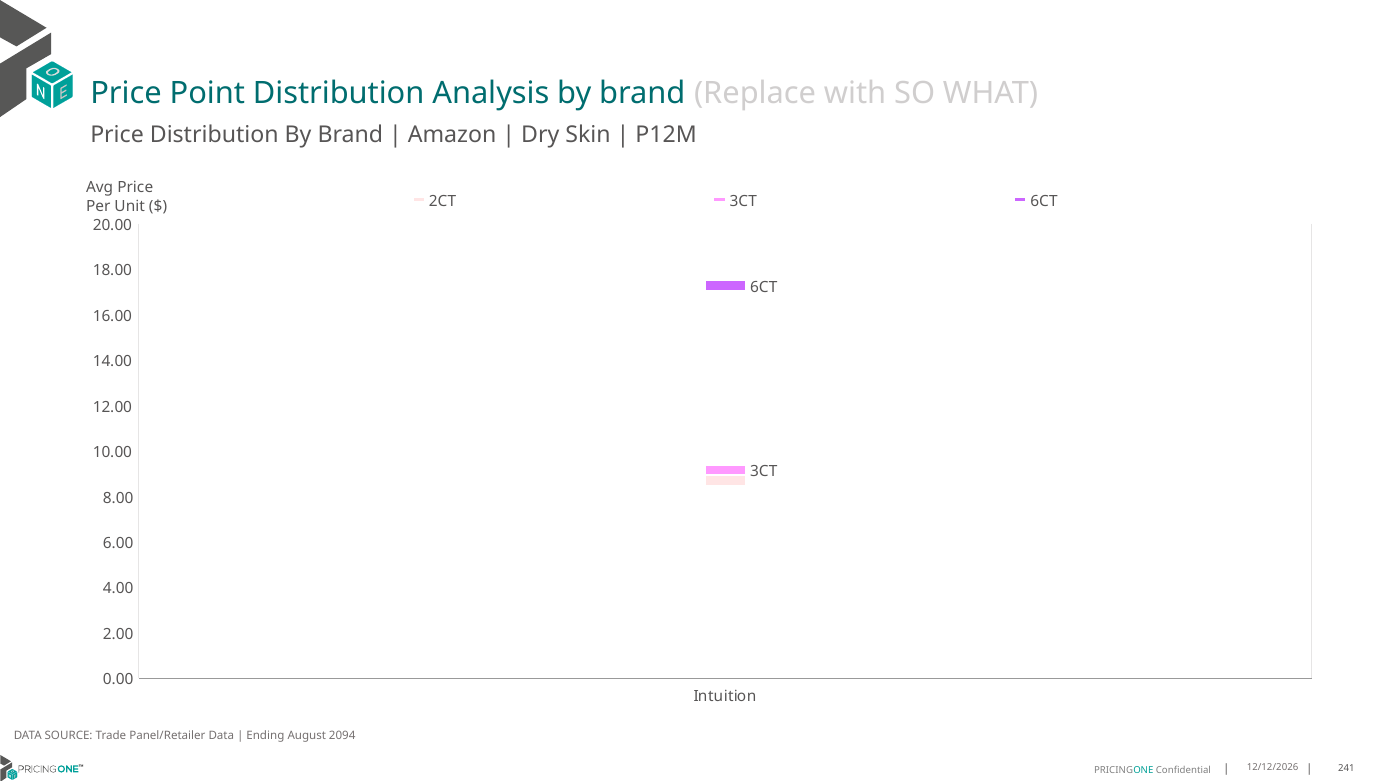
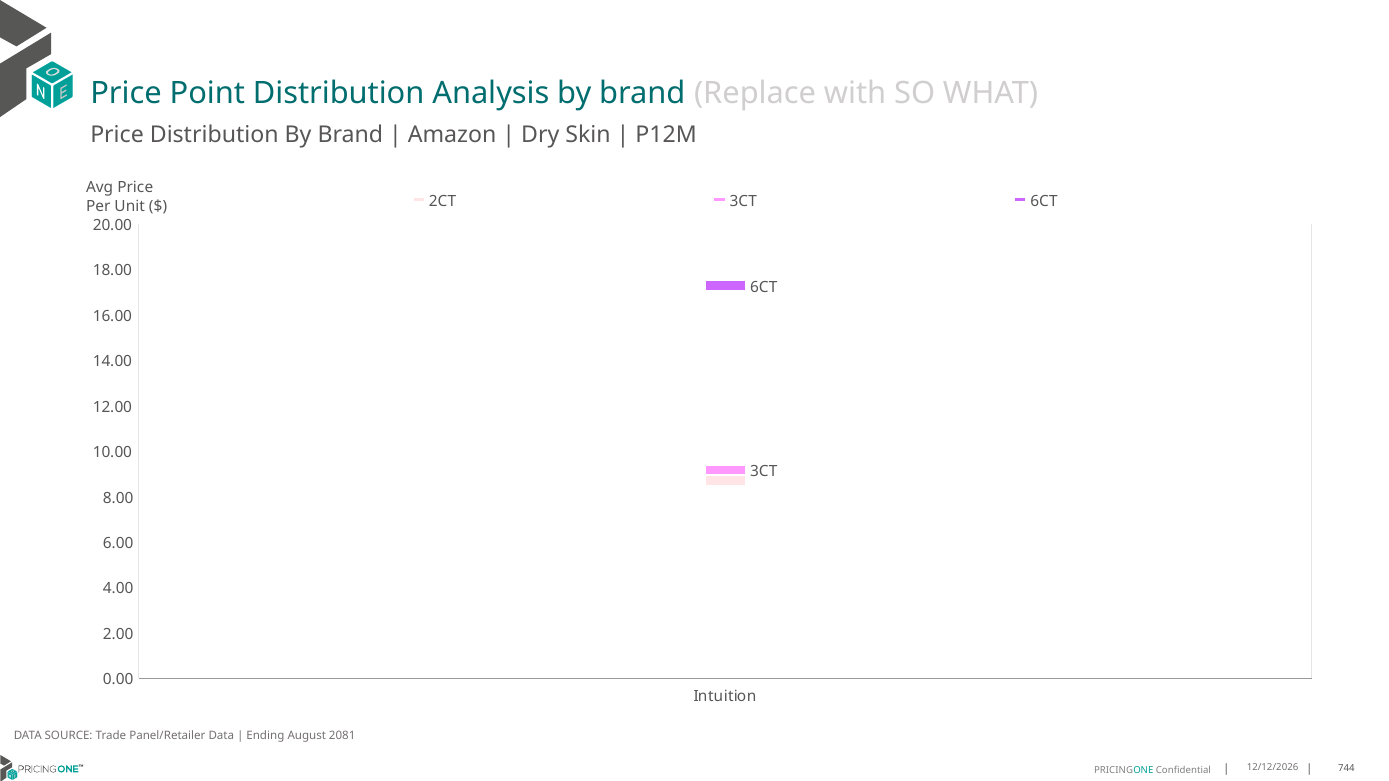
2094: 2094 -> 2081
241: 241 -> 744
